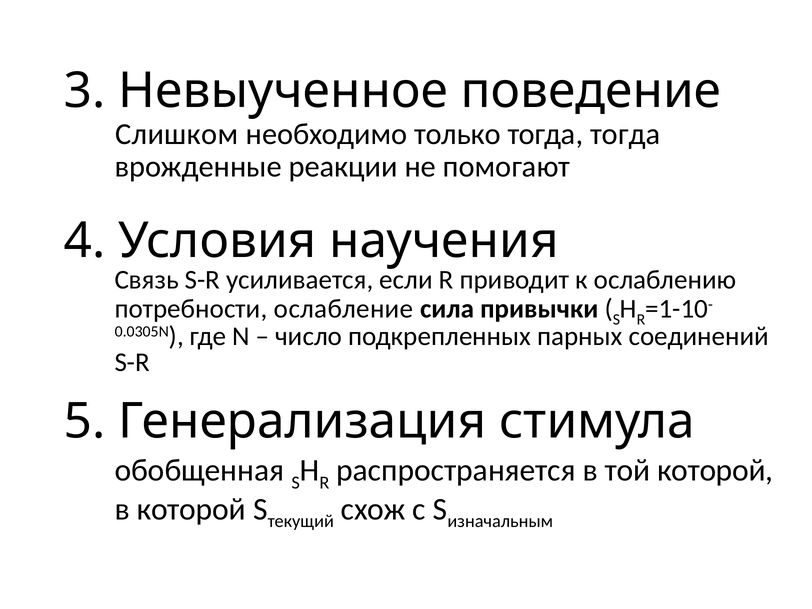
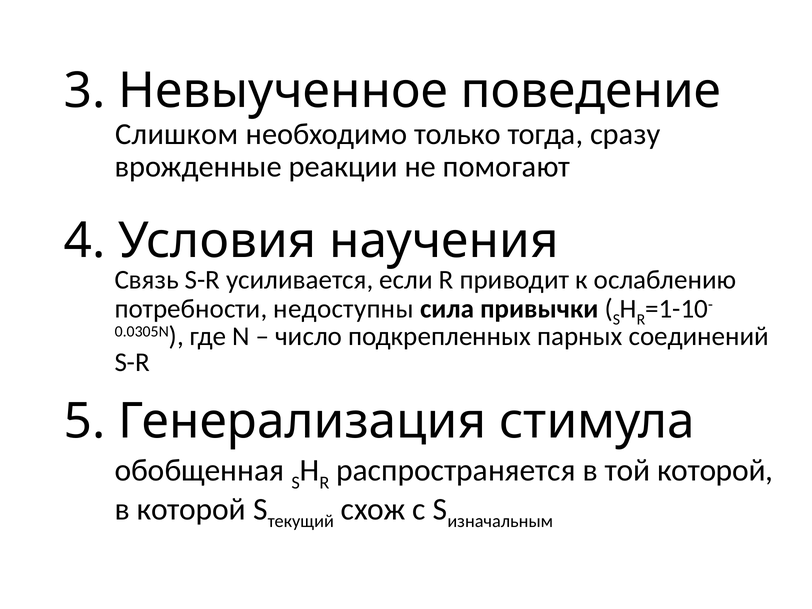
тогда тогда: тогда -> сразу
ослабление: ослабление -> недоступны
